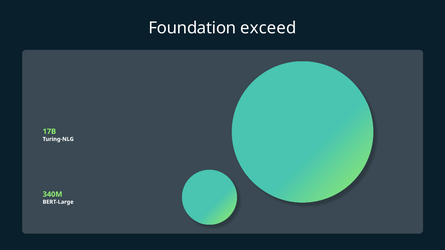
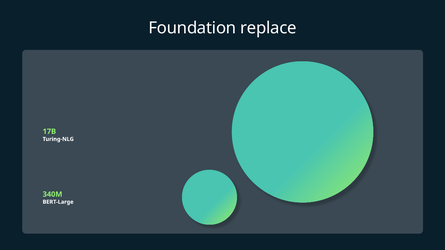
exceed: exceed -> replace
